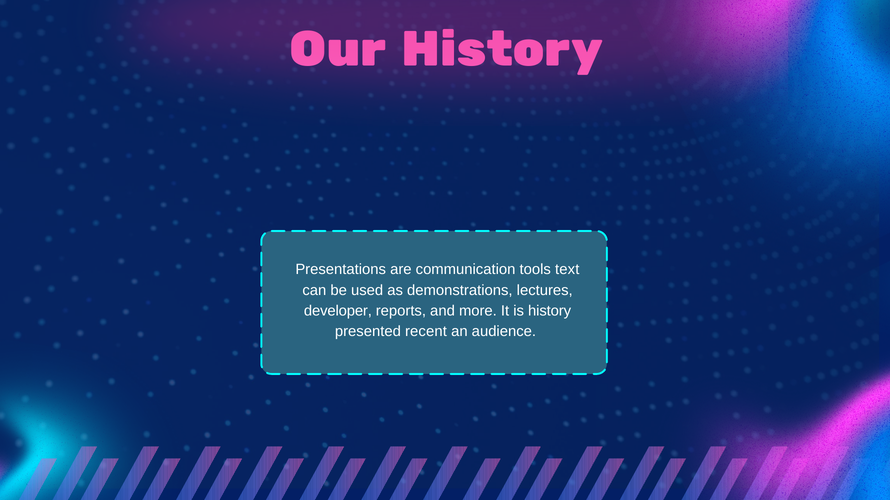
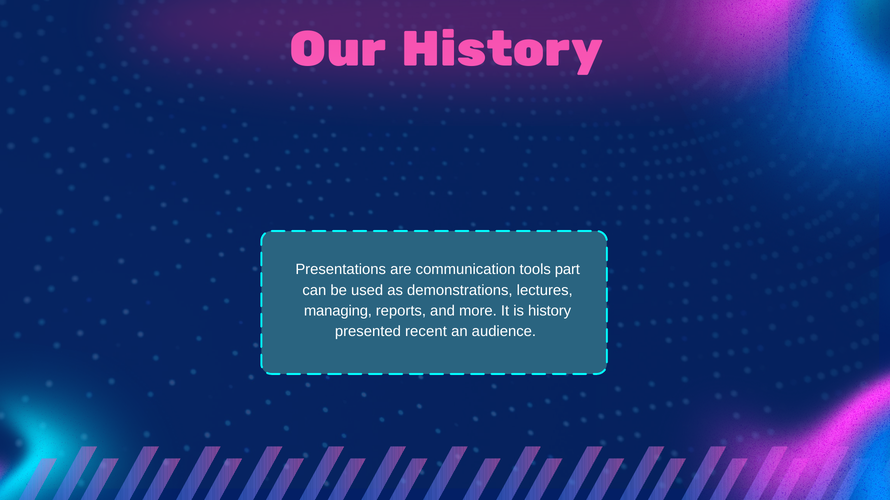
text: text -> part
developer: developer -> managing
